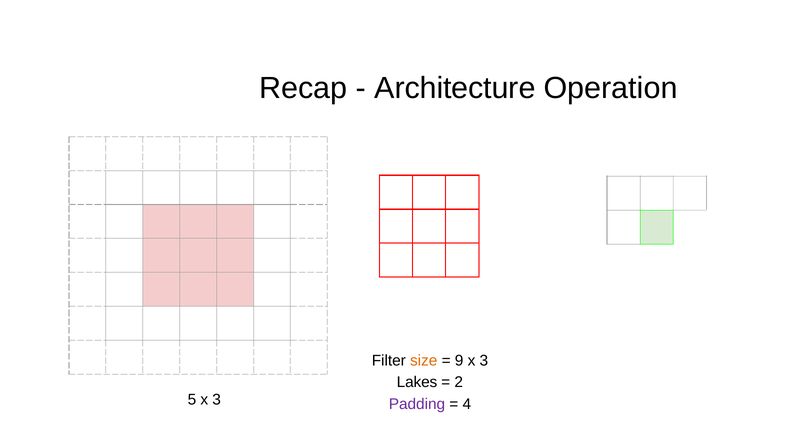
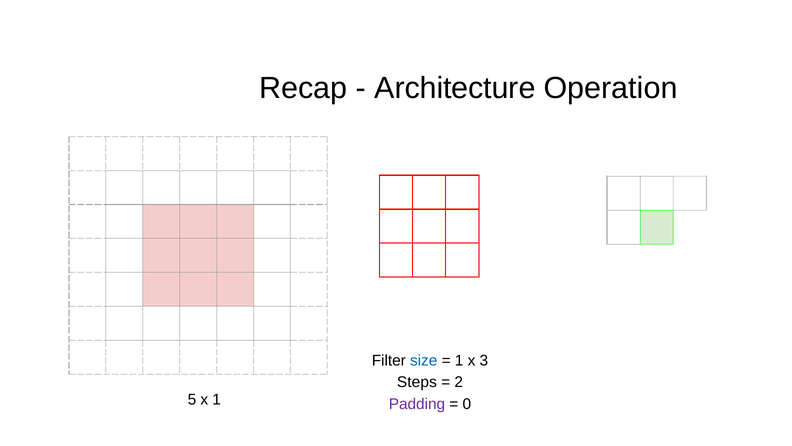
size colour: orange -> blue
9 at (459, 360): 9 -> 1
Lakes: Lakes -> Steps
5 x 3: 3 -> 1
4: 4 -> 0
